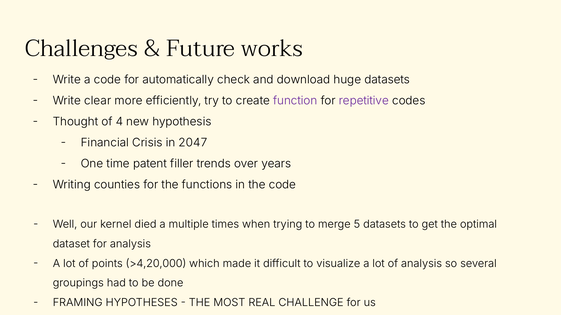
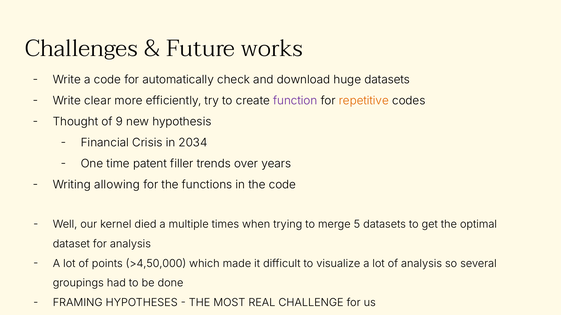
repetitive colour: purple -> orange
4: 4 -> 9
2047: 2047 -> 2034
counties: counties -> allowing
>4,20,000: >4,20,000 -> >4,50,000
